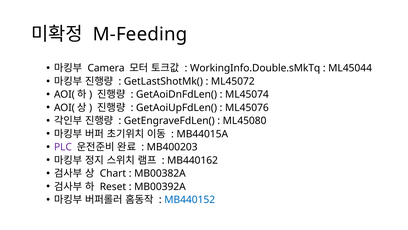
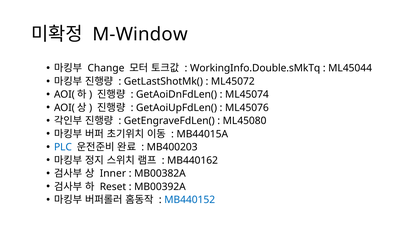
M-Feeding: M-Feeding -> M-Window
Camera: Camera -> Change
PLC colour: purple -> blue
Chart: Chart -> Inner
